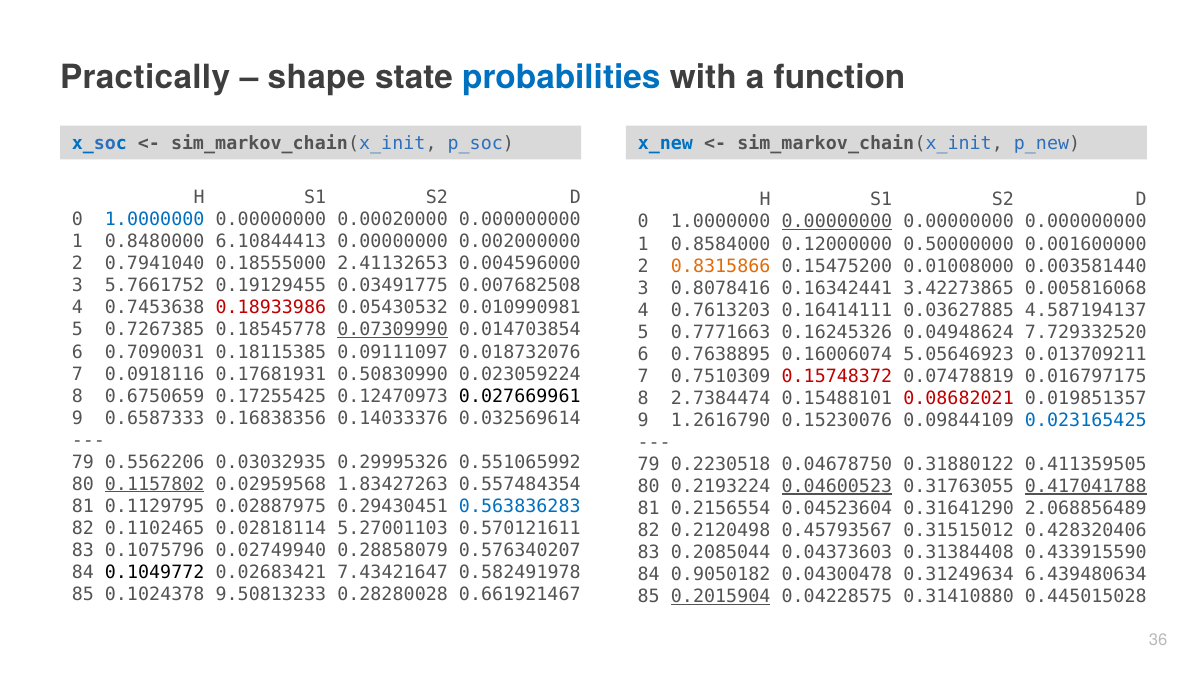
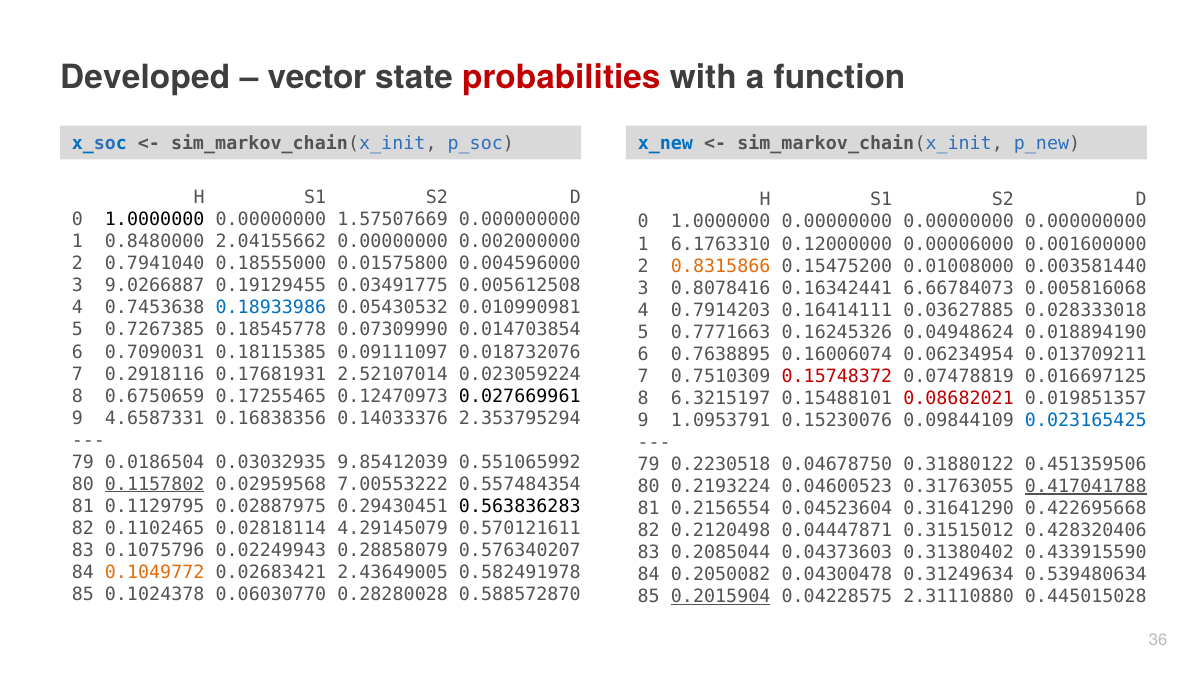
Practically: Practically -> Developed
shape: shape -> vector
probabilities colour: blue -> red
1.0000000 at (155, 220) colour: blue -> black
0.00020000: 0.00020000 -> 1.57507669
0.00000000 at (837, 222) underline: present -> none
6.10844413: 6.10844413 -> 2.04155662
0.8584000: 0.8584000 -> 6.1763310
0.50000000: 0.50000000 -> 0.00006000
2.41132653: 2.41132653 -> 0.01575800
5.7661752: 5.7661752 -> 9.0266887
0.007682508: 0.007682508 -> 0.005612508
3.42273865: 3.42273865 -> 6.66784073
0.18933986 colour: red -> blue
0.7613203: 0.7613203 -> 0.7914203
4.587194137: 4.587194137 -> 0.028333018
0.07309990 underline: present -> none
7.729332520: 7.729332520 -> 0.018894190
5.05646923: 5.05646923 -> 0.06234954
0.0918116: 0.0918116 -> 0.2918116
0.50830990: 0.50830990 -> 2.52107014
0.016797175: 0.016797175 -> 0.016697125
0.17255425: 0.17255425 -> 0.17255465
2.7384474: 2.7384474 -> 6.3215197
0.6587333: 0.6587333 -> 4.6587331
0.032569614: 0.032569614 -> 2.353795294
1.2616790: 1.2616790 -> 1.0953791
0.5562206: 0.5562206 -> 0.0186504
0.29995326: 0.29995326 -> 9.85412039
0.411359505: 0.411359505 -> 0.451359506
1.83427263: 1.83427263 -> 7.00553222
0.04600523 underline: present -> none
0.563836283 colour: blue -> black
2.068856489: 2.068856489 -> 0.422695668
5.27001103: 5.27001103 -> 4.29145079
0.45793567: 0.45793567 -> 0.04447871
0.02749940: 0.02749940 -> 0.02249943
0.31384408: 0.31384408 -> 0.31380402
0.1049772 colour: black -> orange
7.43421647: 7.43421647 -> 2.43649005
0.9050182: 0.9050182 -> 0.2050082
6.439480634: 6.439480634 -> 0.539480634
9.50813233: 9.50813233 -> 0.06030770
0.661921467: 0.661921467 -> 0.588572870
0.31410880: 0.31410880 -> 2.31110880
